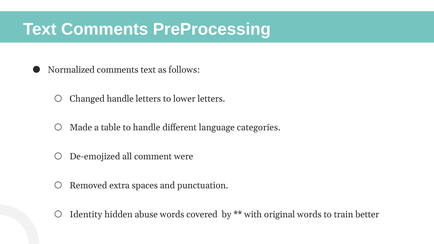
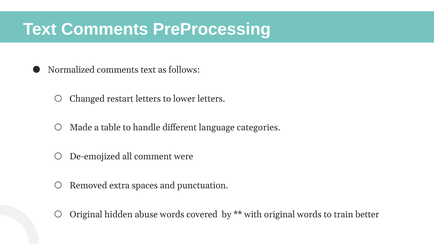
Changed handle: handle -> restart
Identity at (86, 214): Identity -> Original
